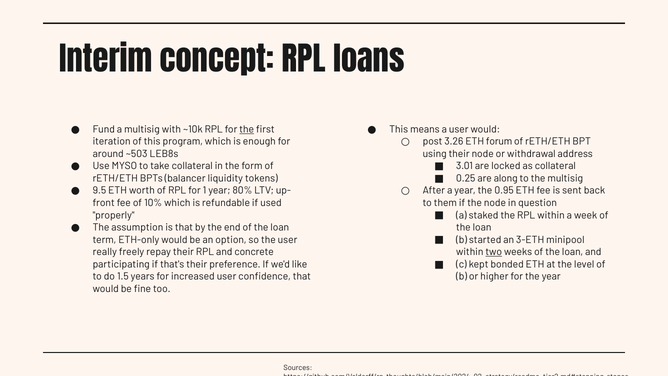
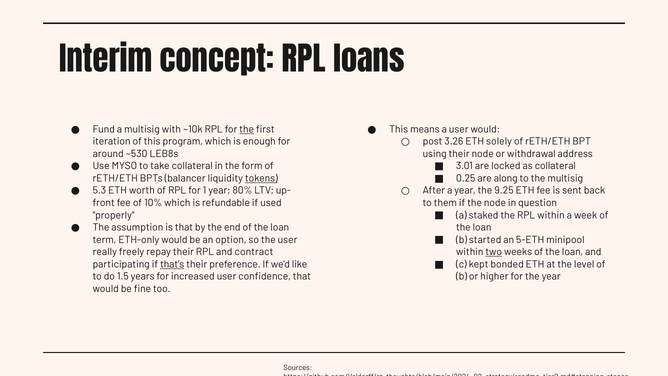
forum: forum -> solely
~503: ~503 -> ~530
tokens underline: none -> present
9.5: 9.5 -> 5.3
0.95: 0.95 -> 9.25
3-ETH: 3-ETH -> 5-ETH
concrete: concrete -> contract
that's underline: none -> present
